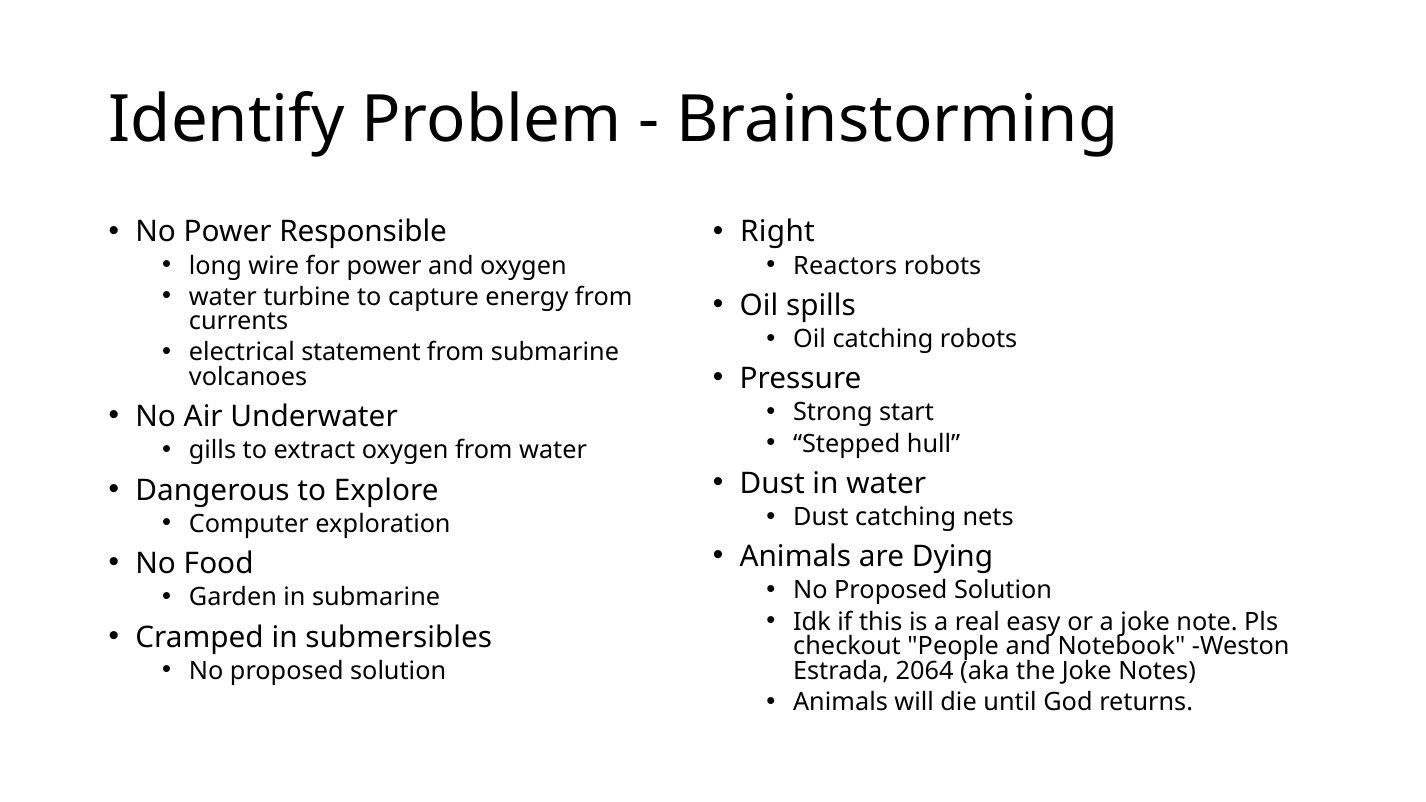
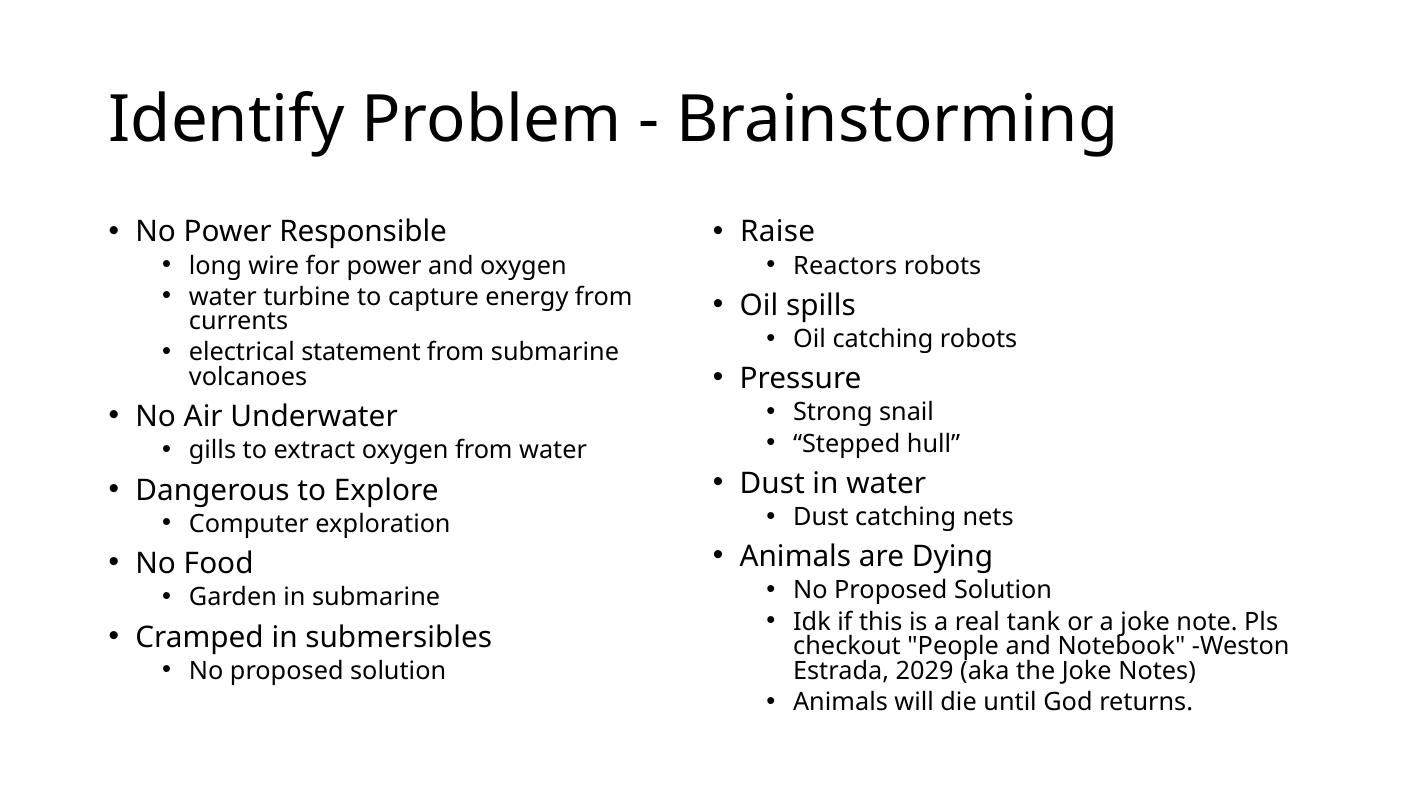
Right: Right -> Raise
start: start -> snail
easy: easy -> tank
2064: 2064 -> 2029
